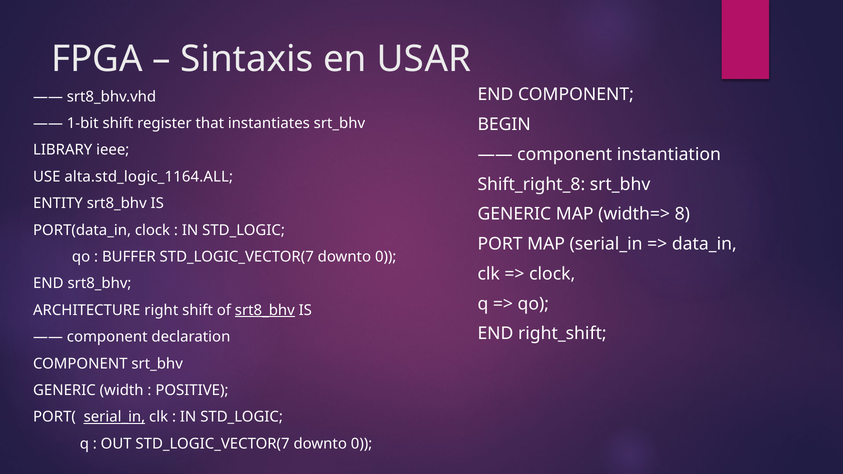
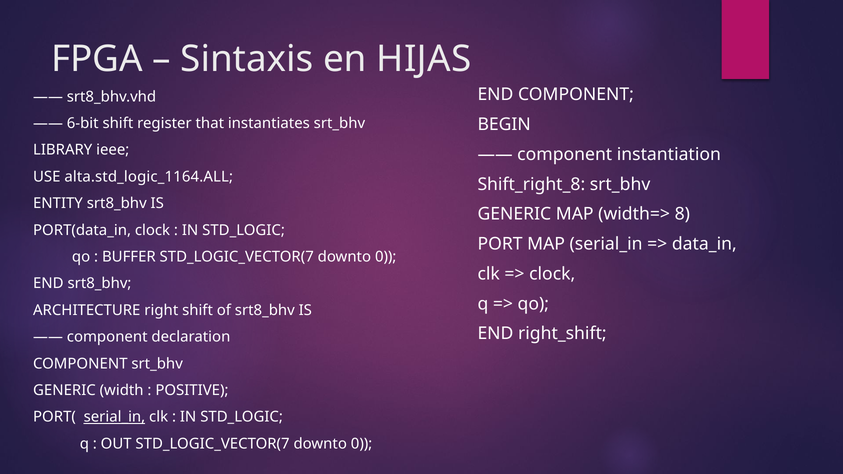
USAR: USAR -> HIJAS
1-bit: 1-bit -> 6-bit
srt8_bhv at (265, 310) underline: present -> none
